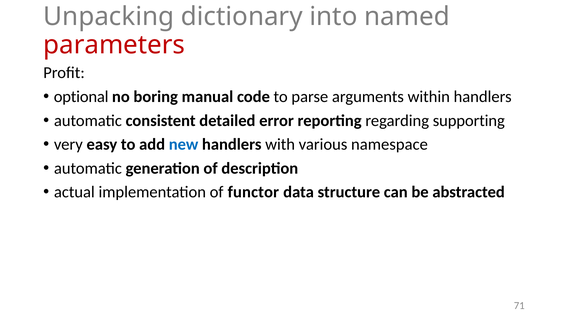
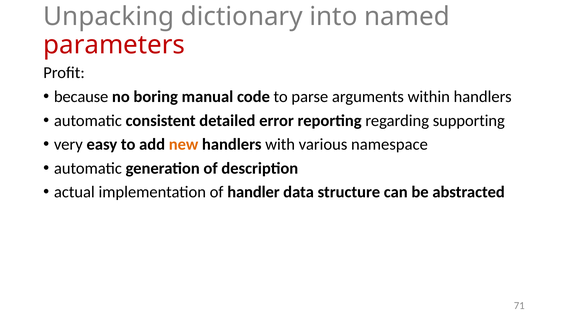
optional: optional -> because
new colour: blue -> orange
functor: functor -> handler
